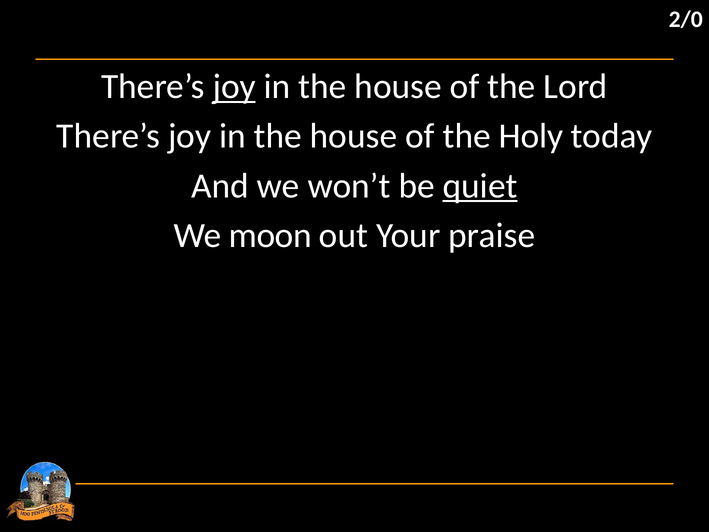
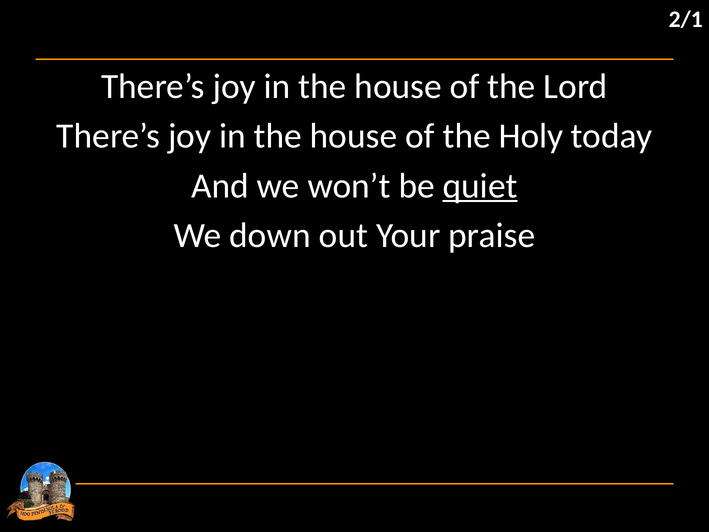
2/0: 2/0 -> 2/1
joy at (234, 87) underline: present -> none
moon: moon -> down
